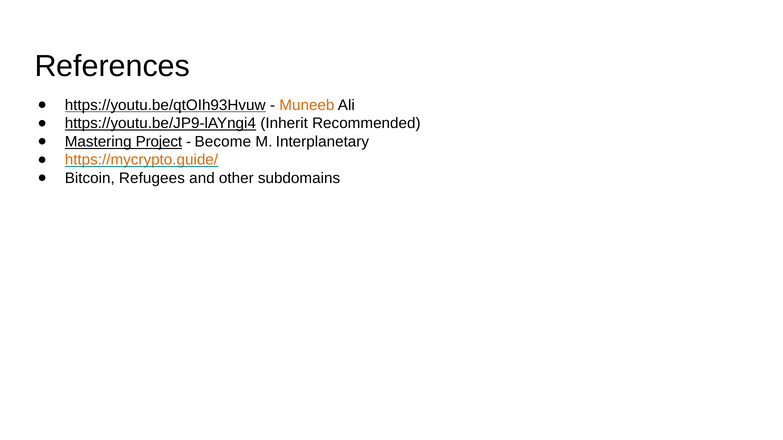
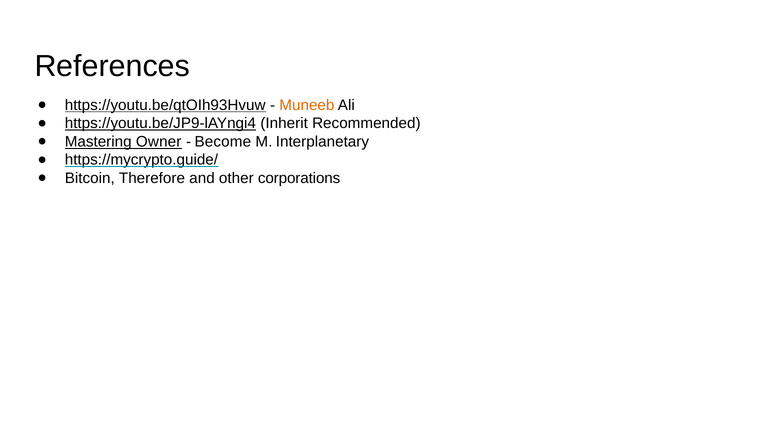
Project: Project -> Owner
https://mycrypto.guide/ colour: orange -> black
Refugees: Refugees -> Therefore
subdomains: subdomains -> corporations
